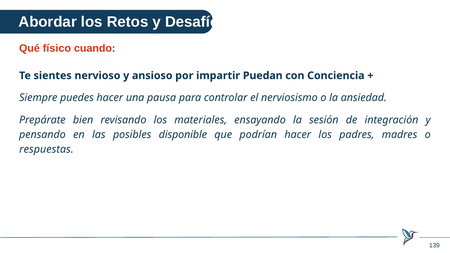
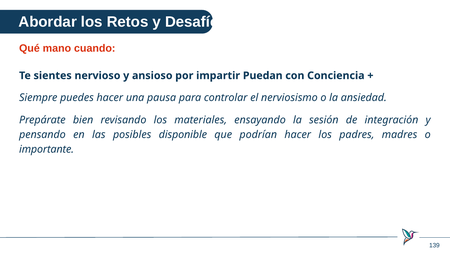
físico: físico -> mano
respuestas: respuestas -> importante
